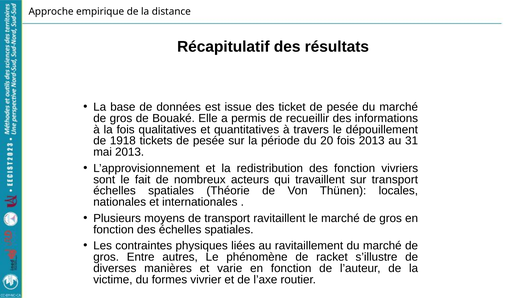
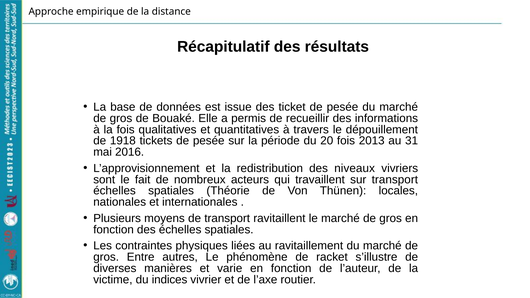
mai 2013: 2013 -> 2016
des fonction: fonction -> niveaux
formes: formes -> indices
